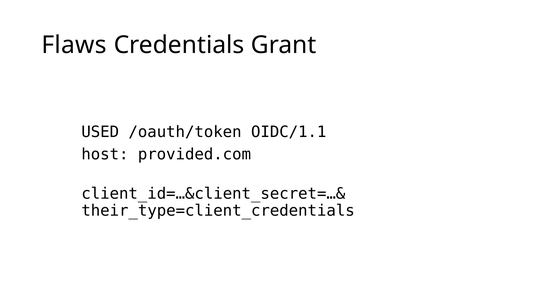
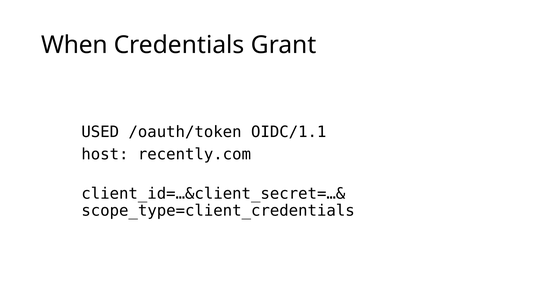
Flaws: Flaws -> When
provided.com: provided.com -> recently.com
their_type=client_credentials: their_type=client_credentials -> scope_type=client_credentials
